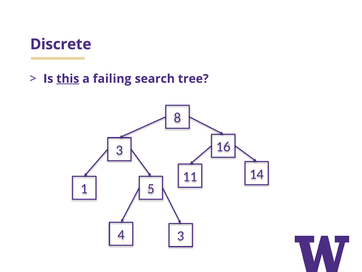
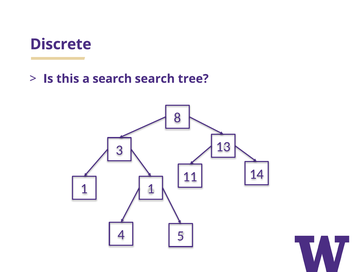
this underline: present -> none
a failing: failing -> search
16: 16 -> 13
1 5: 5 -> 1
4 3: 3 -> 5
